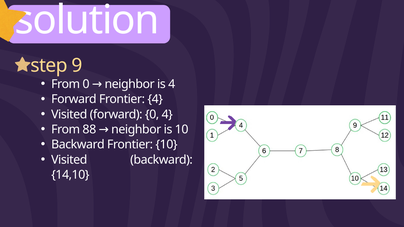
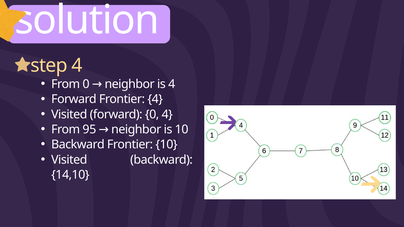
step 9: 9 -> 4
88: 88 -> 95
